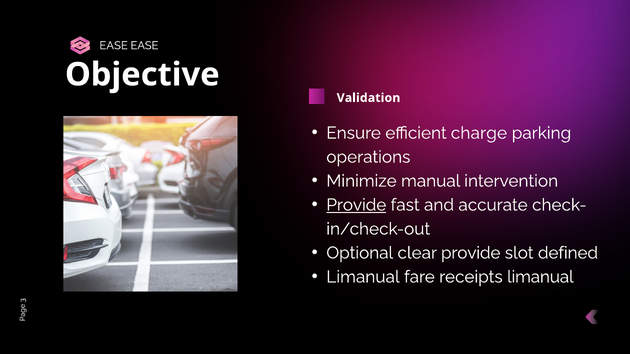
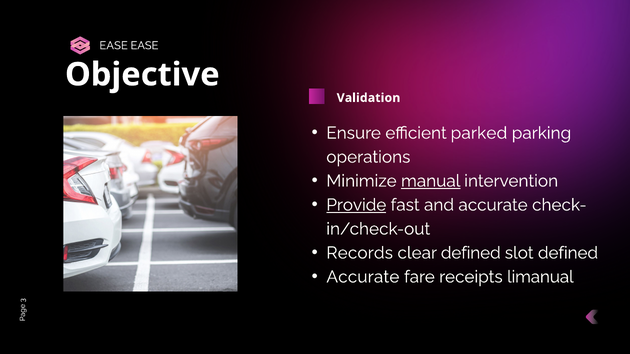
charge: charge -> parked
manual underline: none -> present
Optional: Optional -> Records
clear provide: provide -> defined
Limanual at (363, 277): Limanual -> Accurate
